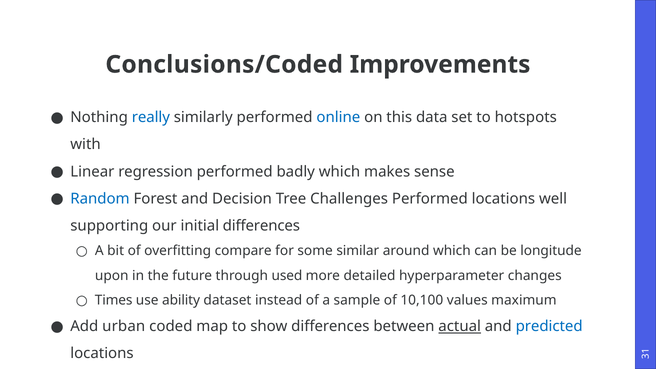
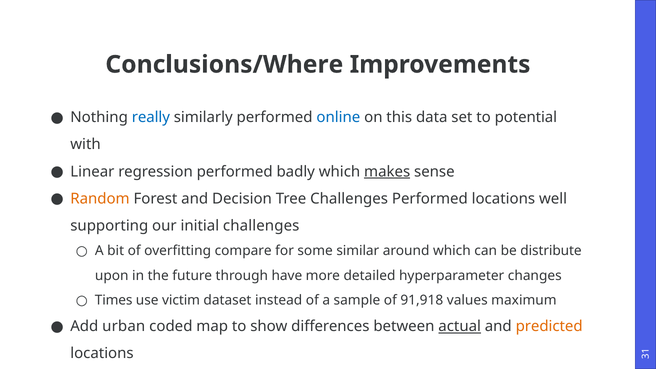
Conclusions/Coded: Conclusions/Coded -> Conclusions/Where
hotspots: hotspots -> potential
makes underline: none -> present
Random colour: blue -> orange
initial differences: differences -> challenges
longitude: longitude -> distribute
used: used -> have
ability: ability -> victim
10,100: 10,100 -> 91,918
predicted colour: blue -> orange
